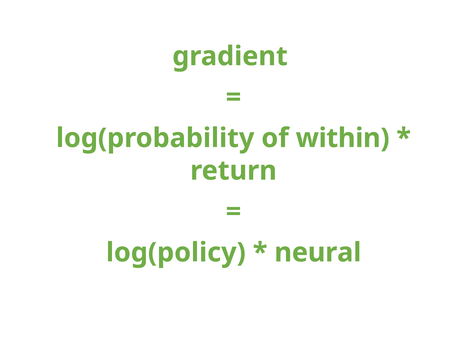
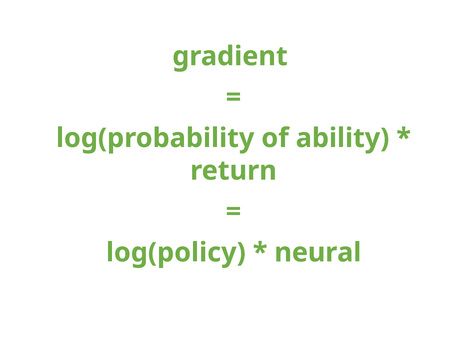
within: within -> ability
